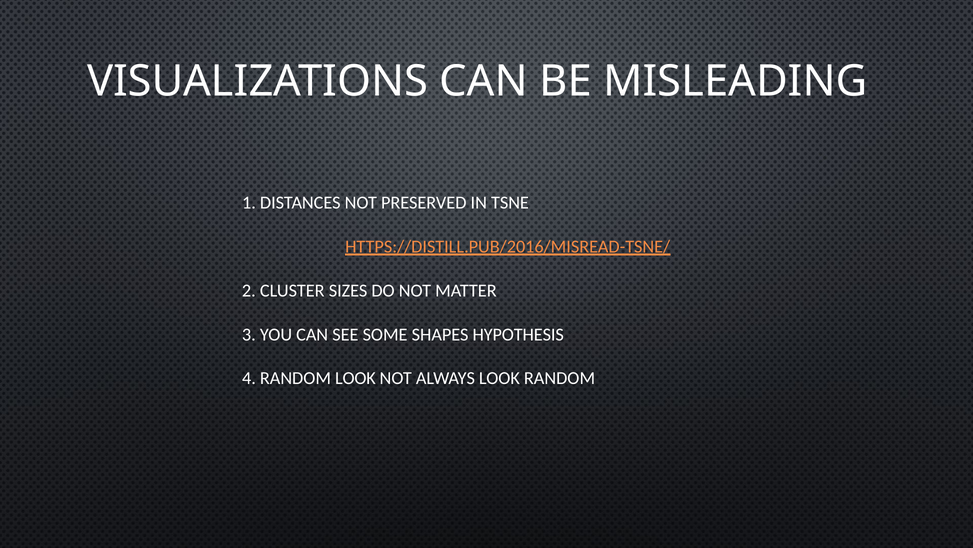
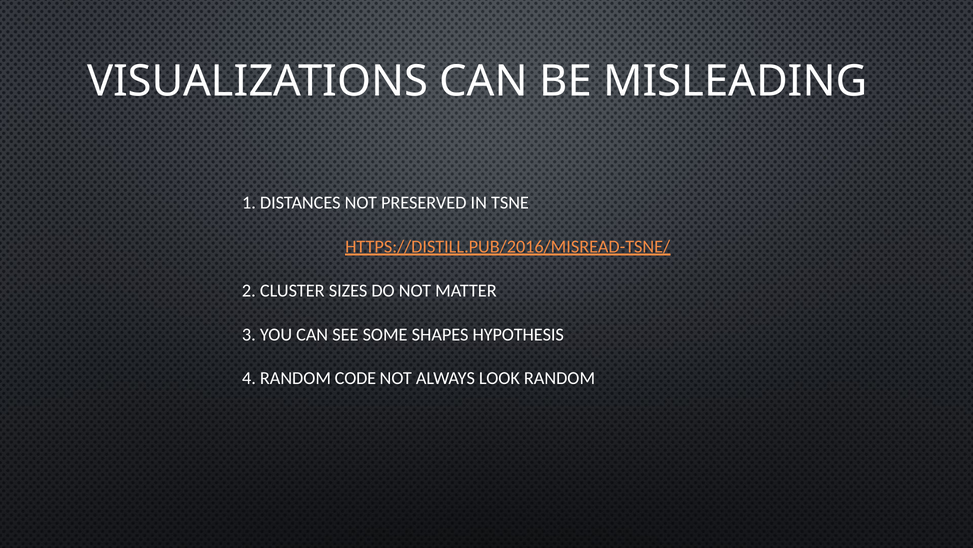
RANDOM LOOK: LOOK -> CODE
